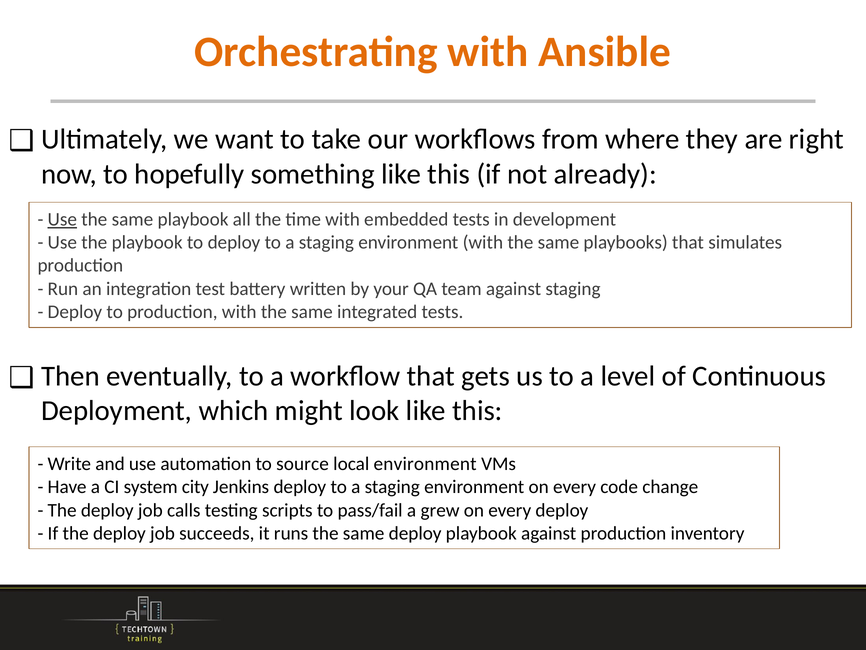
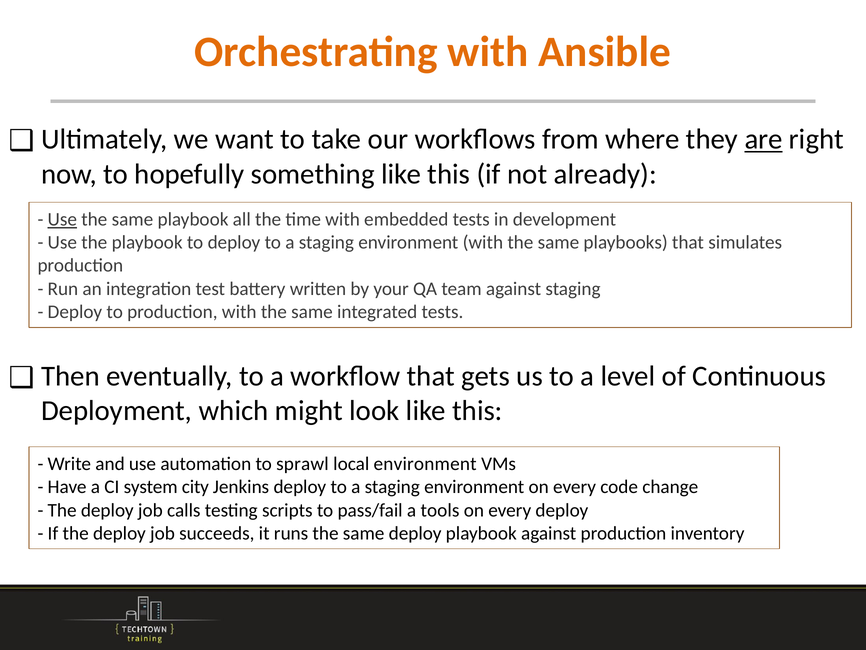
are underline: none -> present
source: source -> sprawl
grew: grew -> tools
